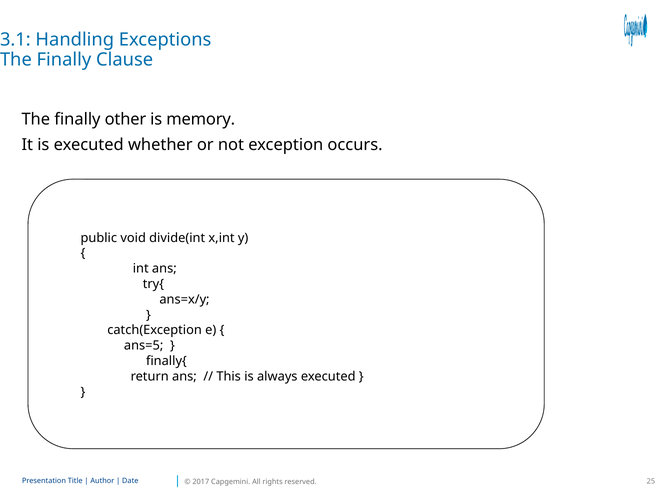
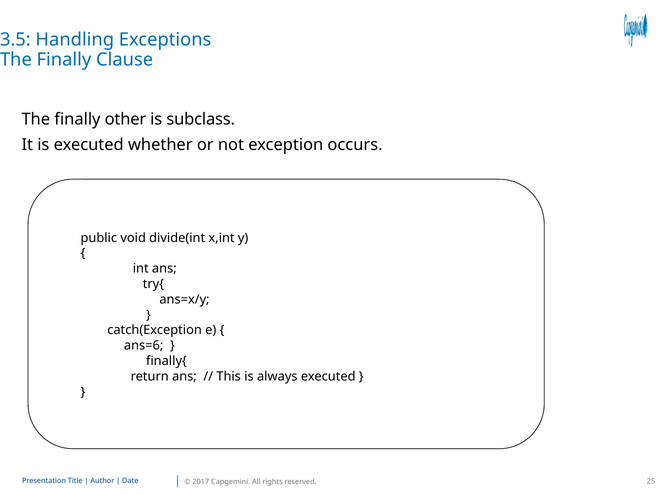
3.1: 3.1 -> 3.5
memory: memory -> subclass
ans=5: ans=5 -> ans=6
